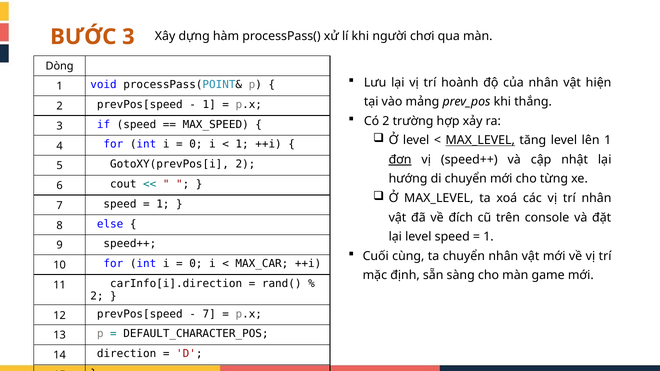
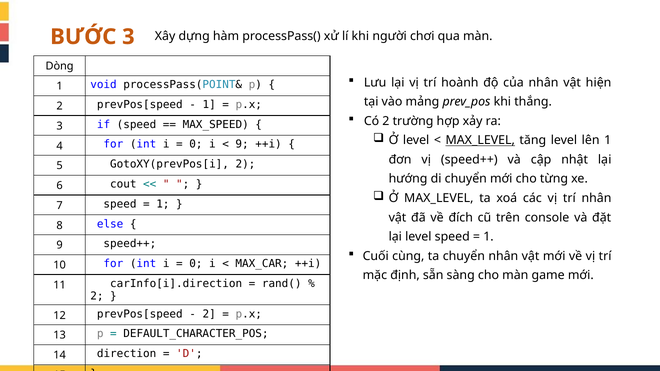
1 at (242, 144): 1 -> 9
đơn underline: present -> none
7 at (209, 314): 7 -> 2
